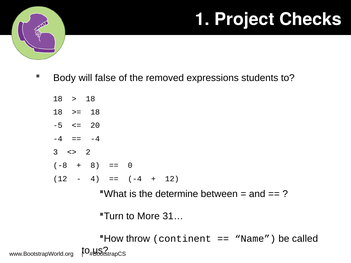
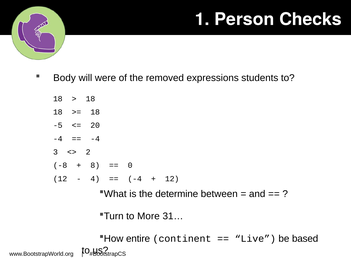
Project: Project -> Person
false: false -> were
throw: throw -> entire
Name: Name -> Live
called: called -> based
